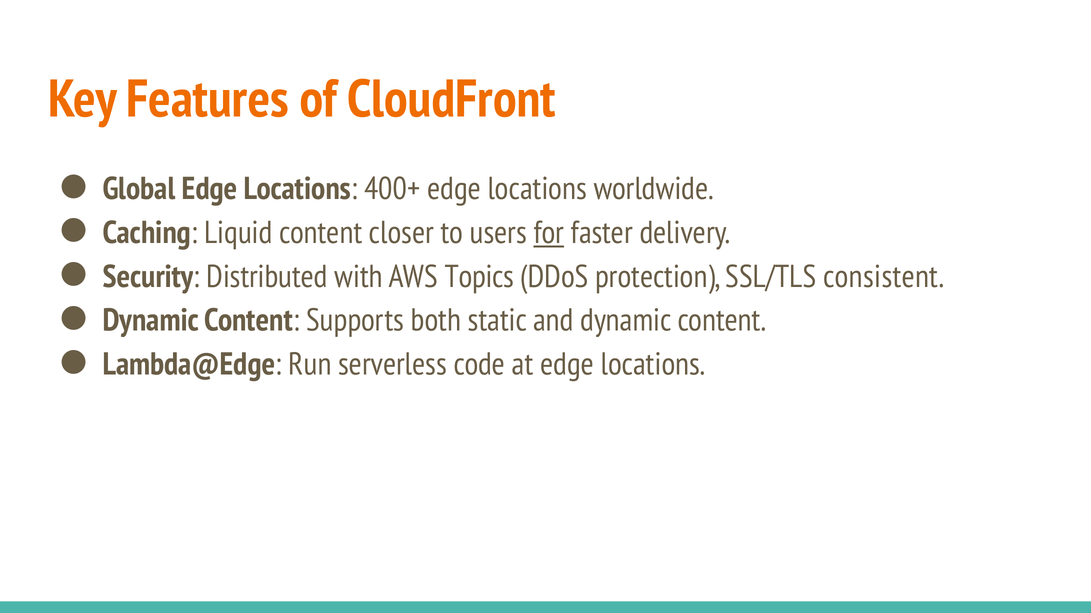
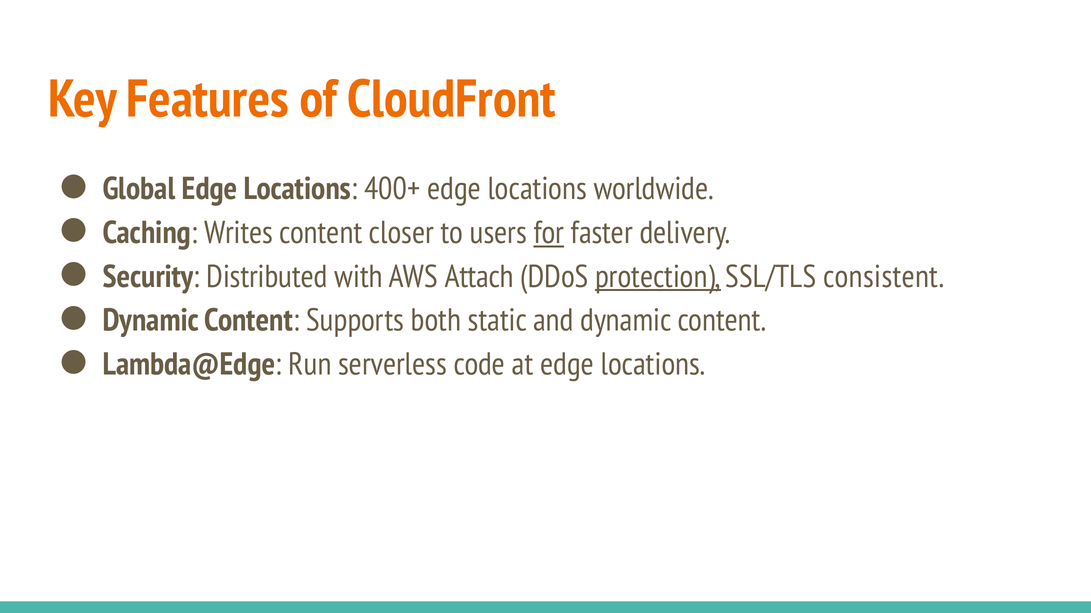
Liquid: Liquid -> Writes
Topics: Topics -> Attach
protection underline: none -> present
